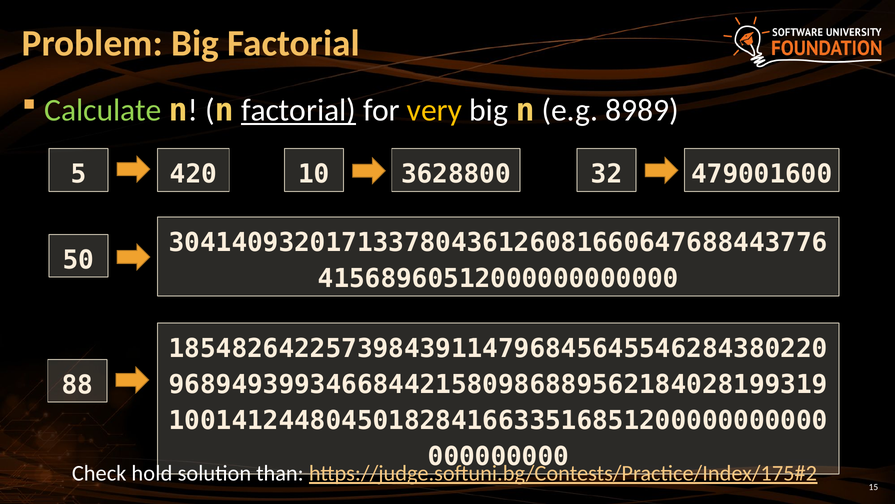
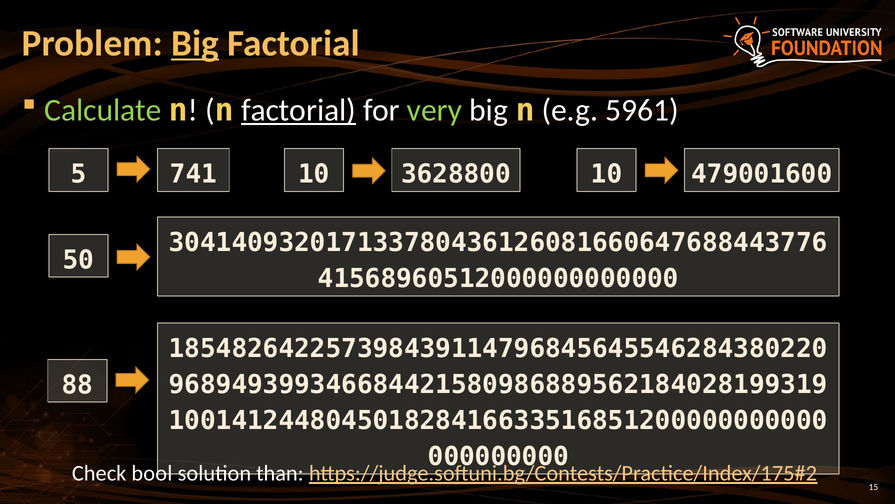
Big at (195, 43) underline: none -> present
very colour: yellow -> light green
8989: 8989 -> 5961
420: 420 -> 741
3628800 32: 32 -> 10
hold: hold -> bool
